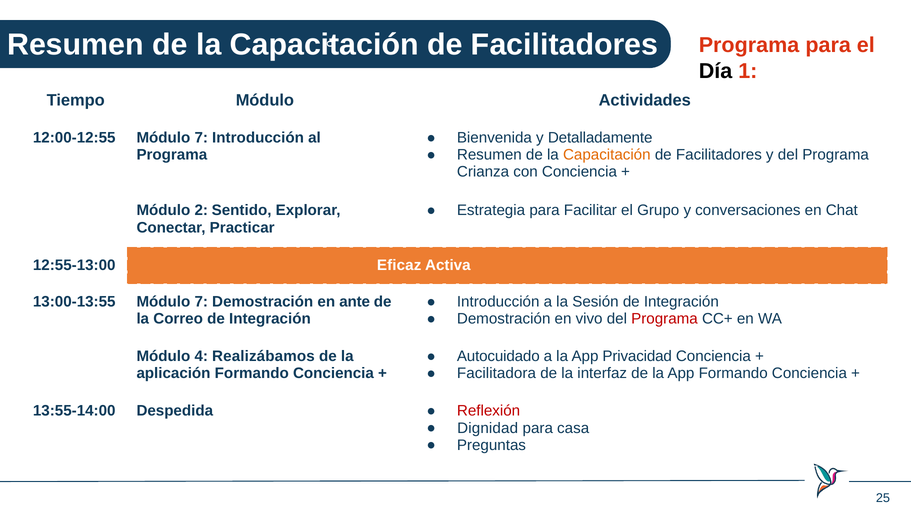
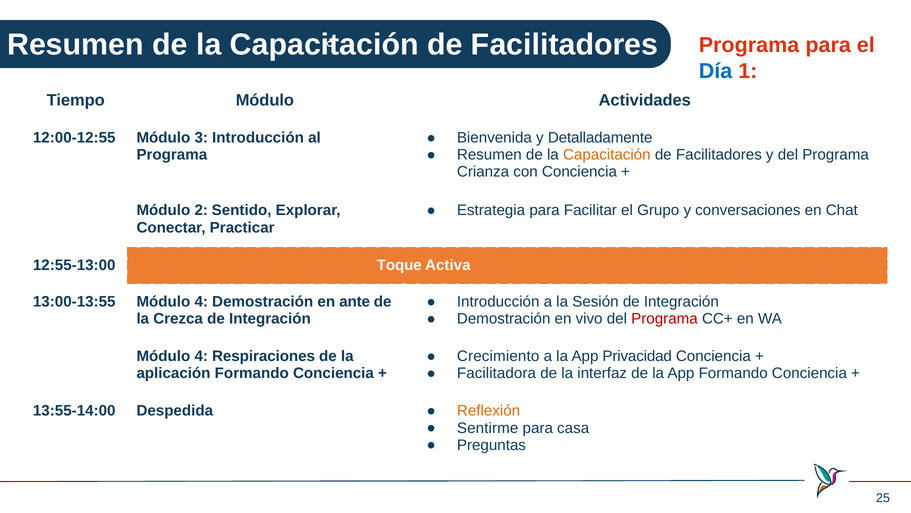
Día colour: black -> blue
12:00-12:55 Módulo 7: 7 -> 3
Eficaz: Eficaz -> Toque
13:00-13:55 Módulo 7: 7 -> 4
Correo: Correo -> Crezca
Autocuidado: Autocuidado -> Crecimiento
Realizábamos: Realizábamos -> Respiraciones
Reflexión colour: red -> orange
Dignidad: Dignidad -> Sentirme
